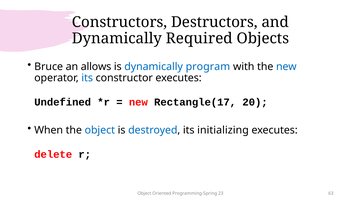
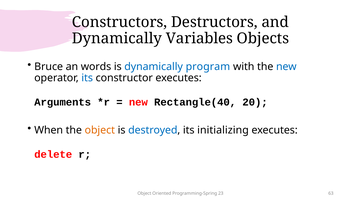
Required: Required -> Variables
allows: allows -> words
Undefined: Undefined -> Arguments
Rectangle(17: Rectangle(17 -> Rectangle(40
object at (100, 130) colour: blue -> orange
